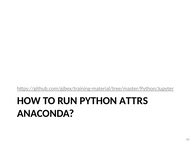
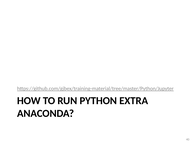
ATTRS: ATTRS -> EXTRA
